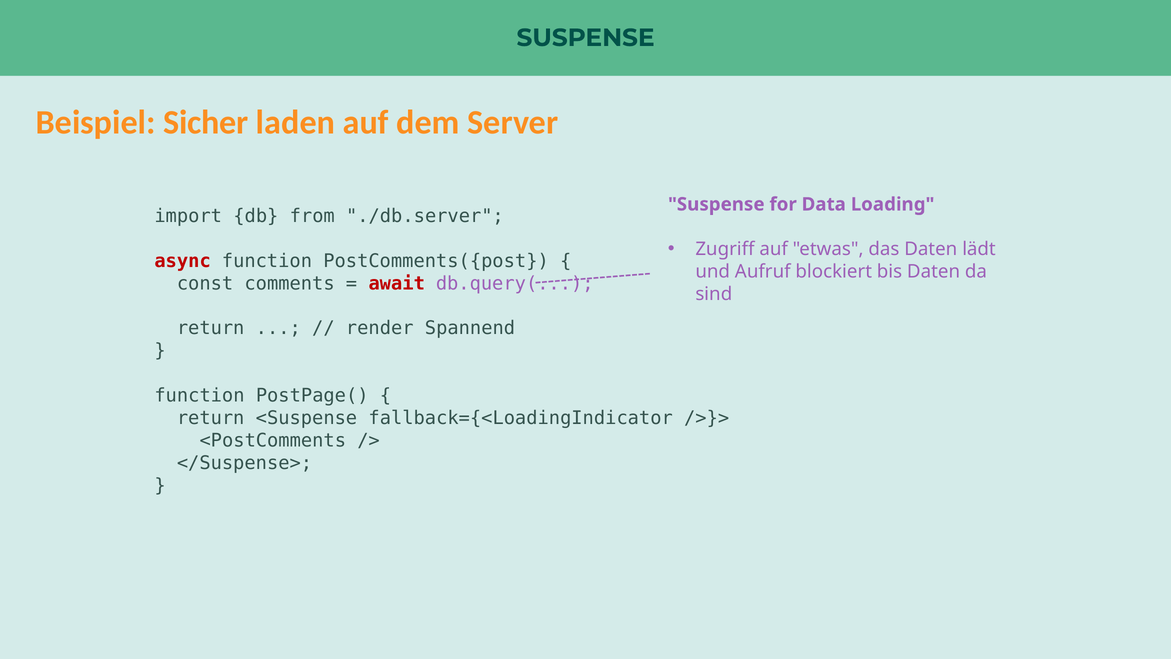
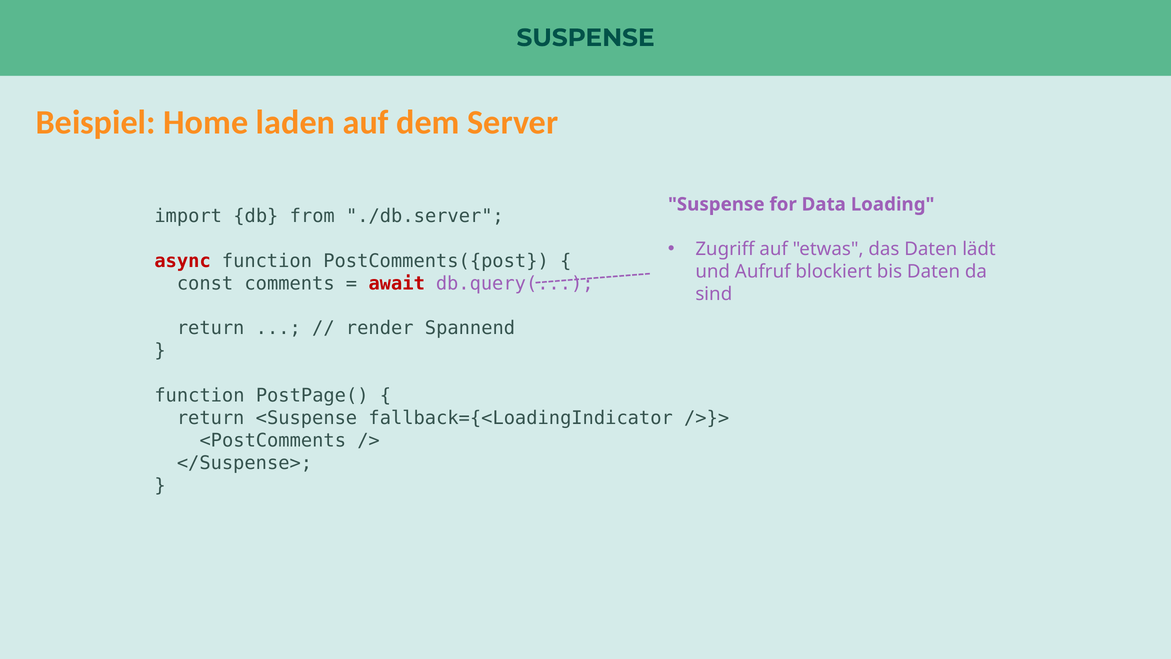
Sicher: Sicher -> Home
